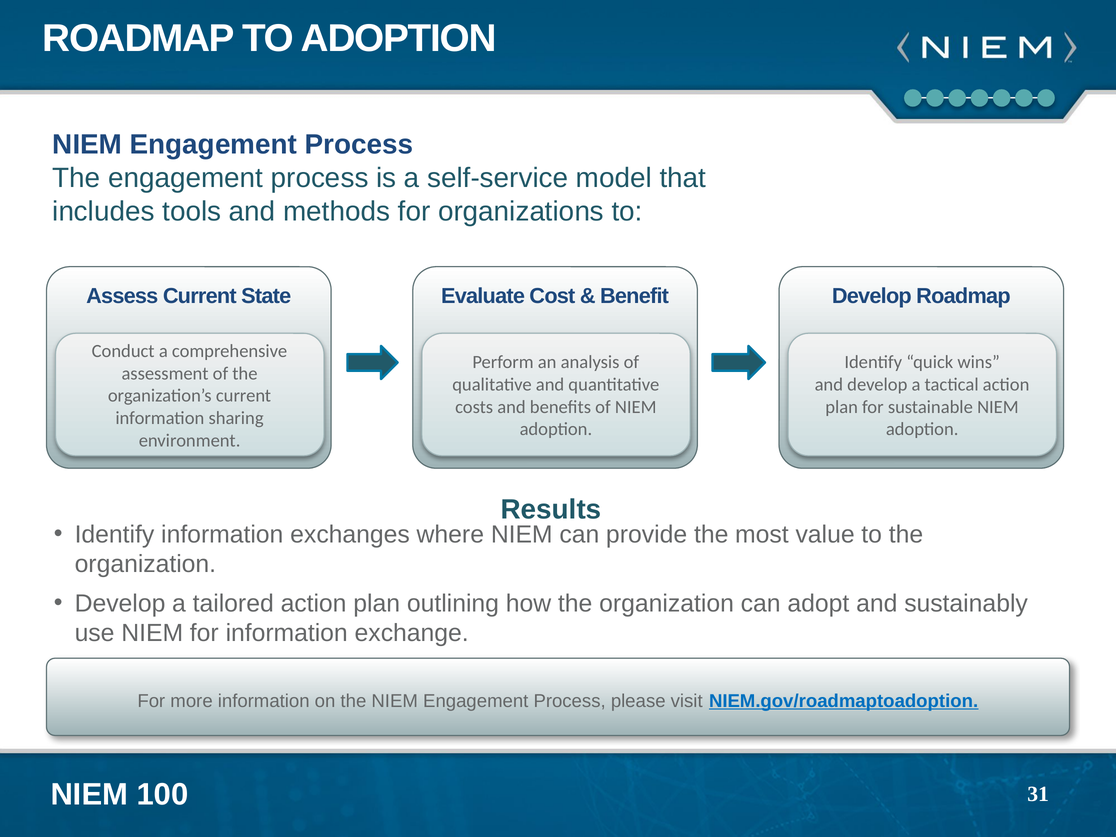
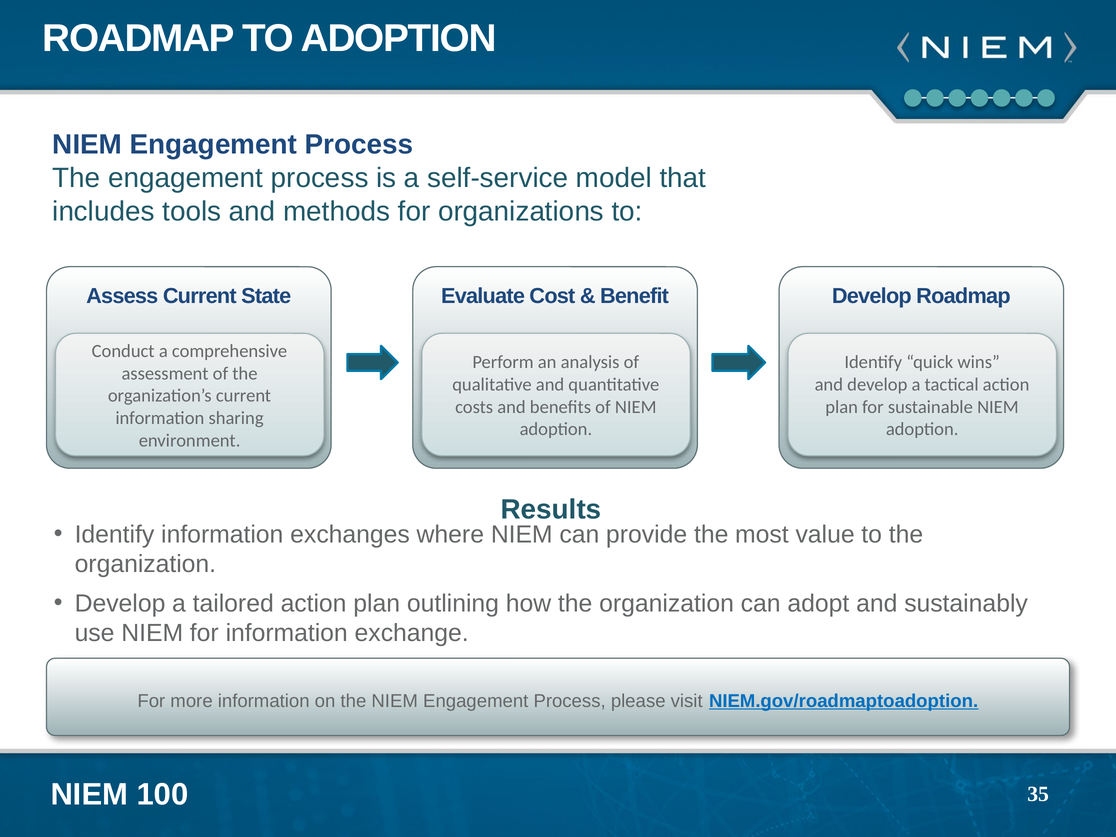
31: 31 -> 35
